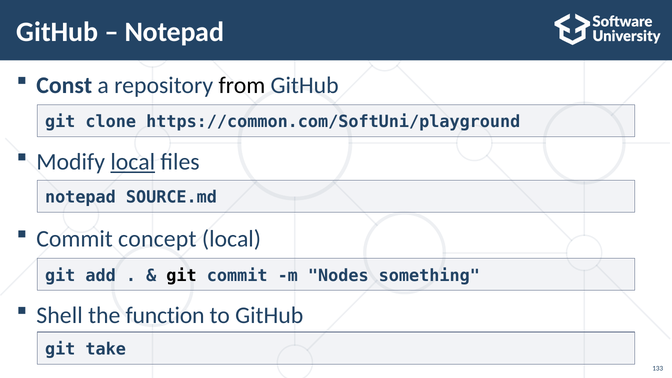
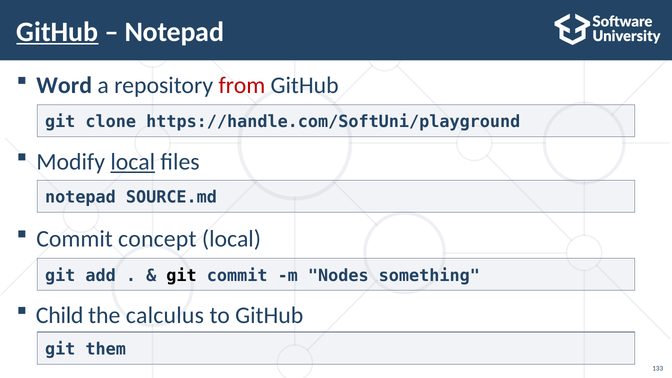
GitHub at (57, 32) underline: none -> present
Const: Const -> Word
from colour: black -> red
https://common.com/SoftUni/playground: https://common.com/SoftUni/playground -> https://handle.com/SoftUni/playground
Shell: Shell -> Child
function: function -> calculus
take: take -> them
